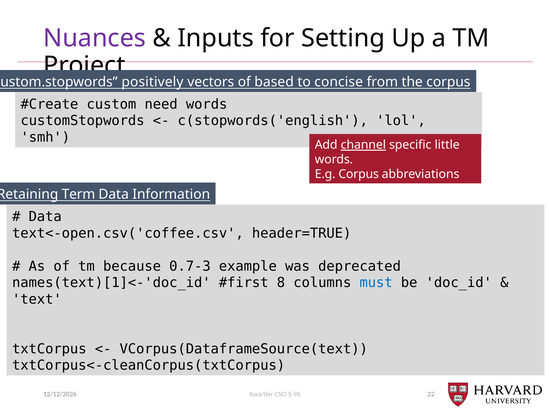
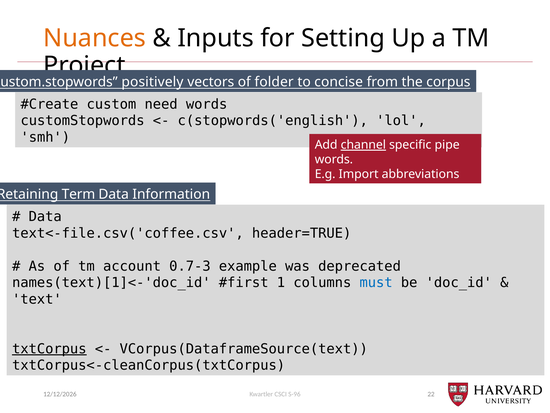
Nuances colour: purple -> orange
based: based -> folder
little: little -> pipe
E.g Corpus: Corpus -> Import
text<-open.csv('coffee.csv: text<-open.csv('coffee.csv -> text<-file.csv('coffee.csv
because: because -> account
8: 8 -> 1
txtCorpus underline: none -> present
